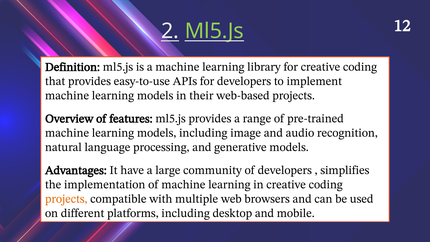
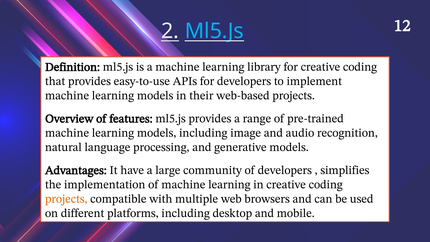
Ml5.Js at (214, 31) colour: light green -> light blue
